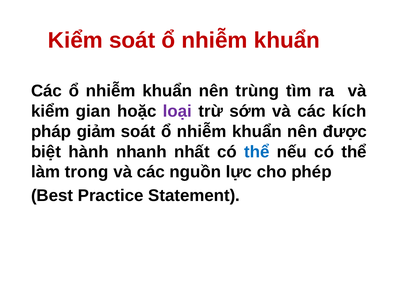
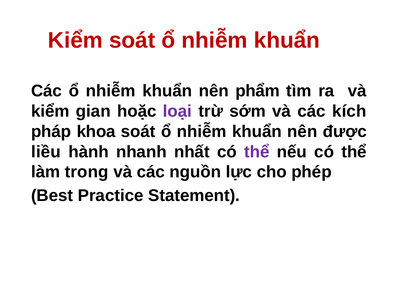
trùng: trùng -> phẩm
giảm: giảm -> khoa
biệt: biệt -> liều
thể at (257, 152) colour: blue -> purple
